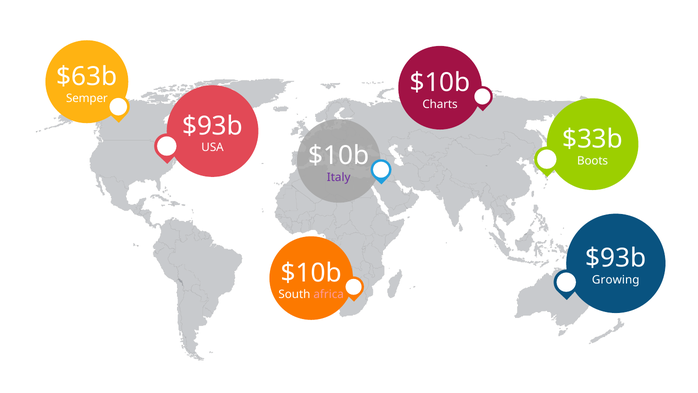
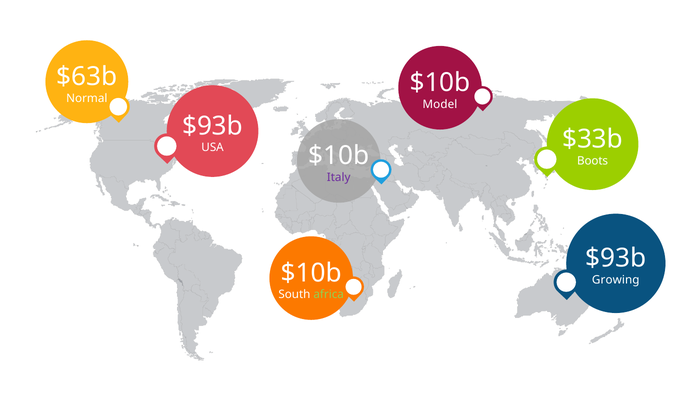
Semper: Semper -> Normal
Charts: Charts -> Model
africa colour: pink -> light green
